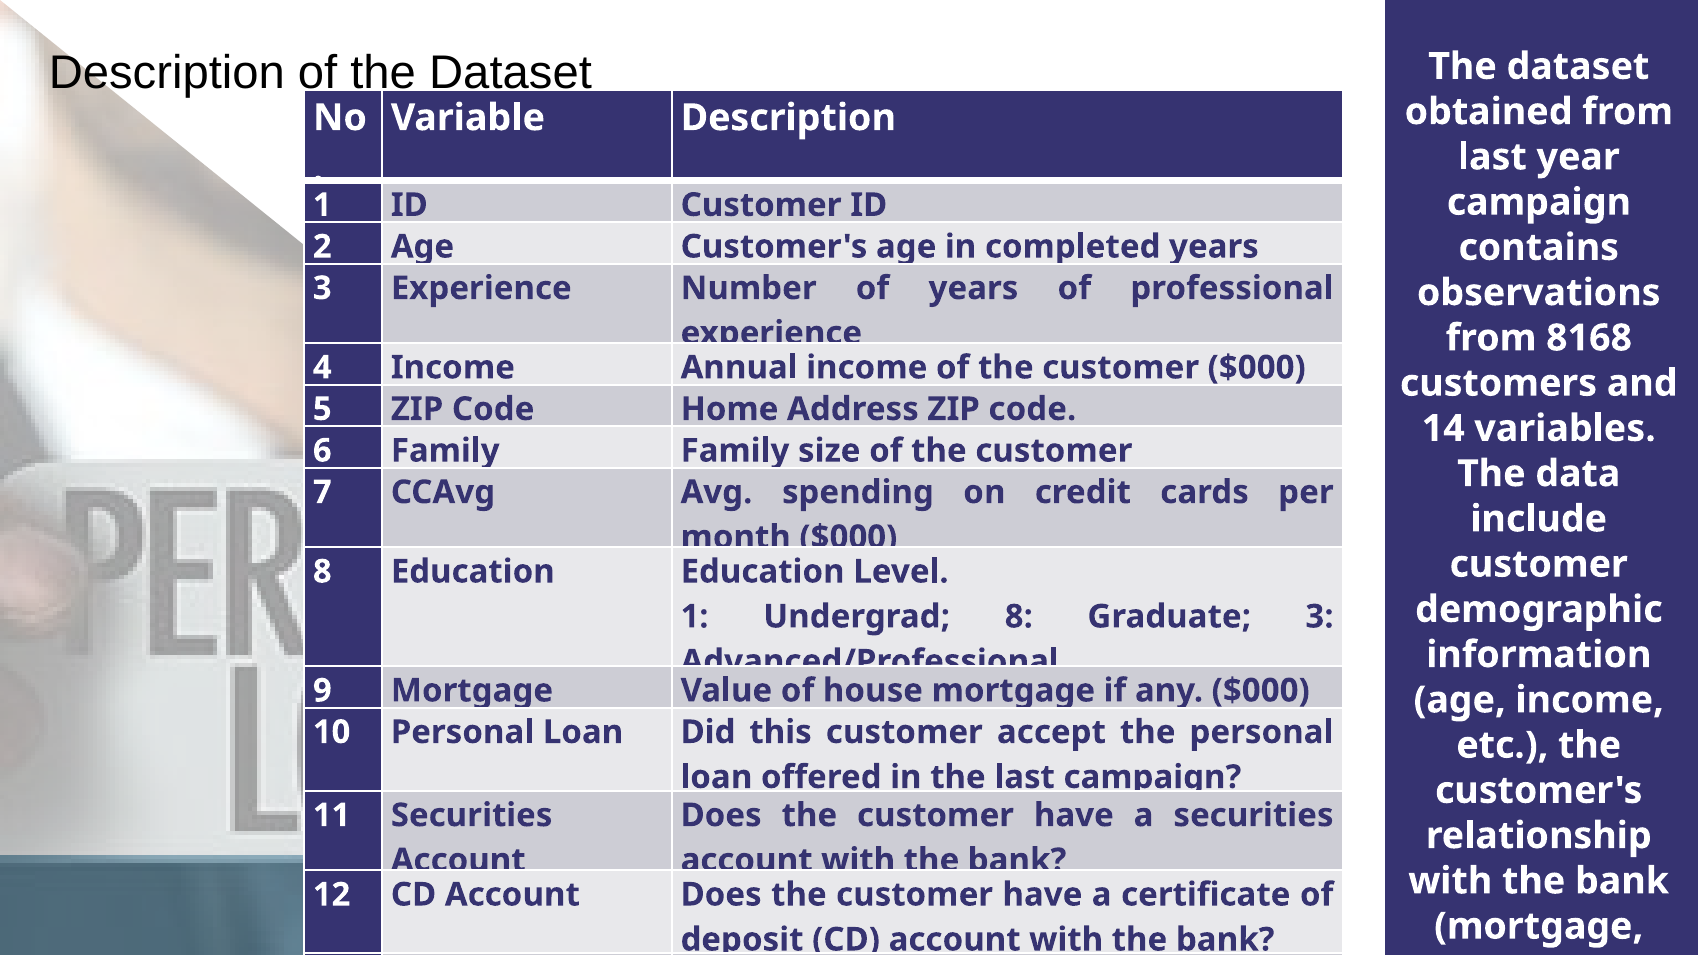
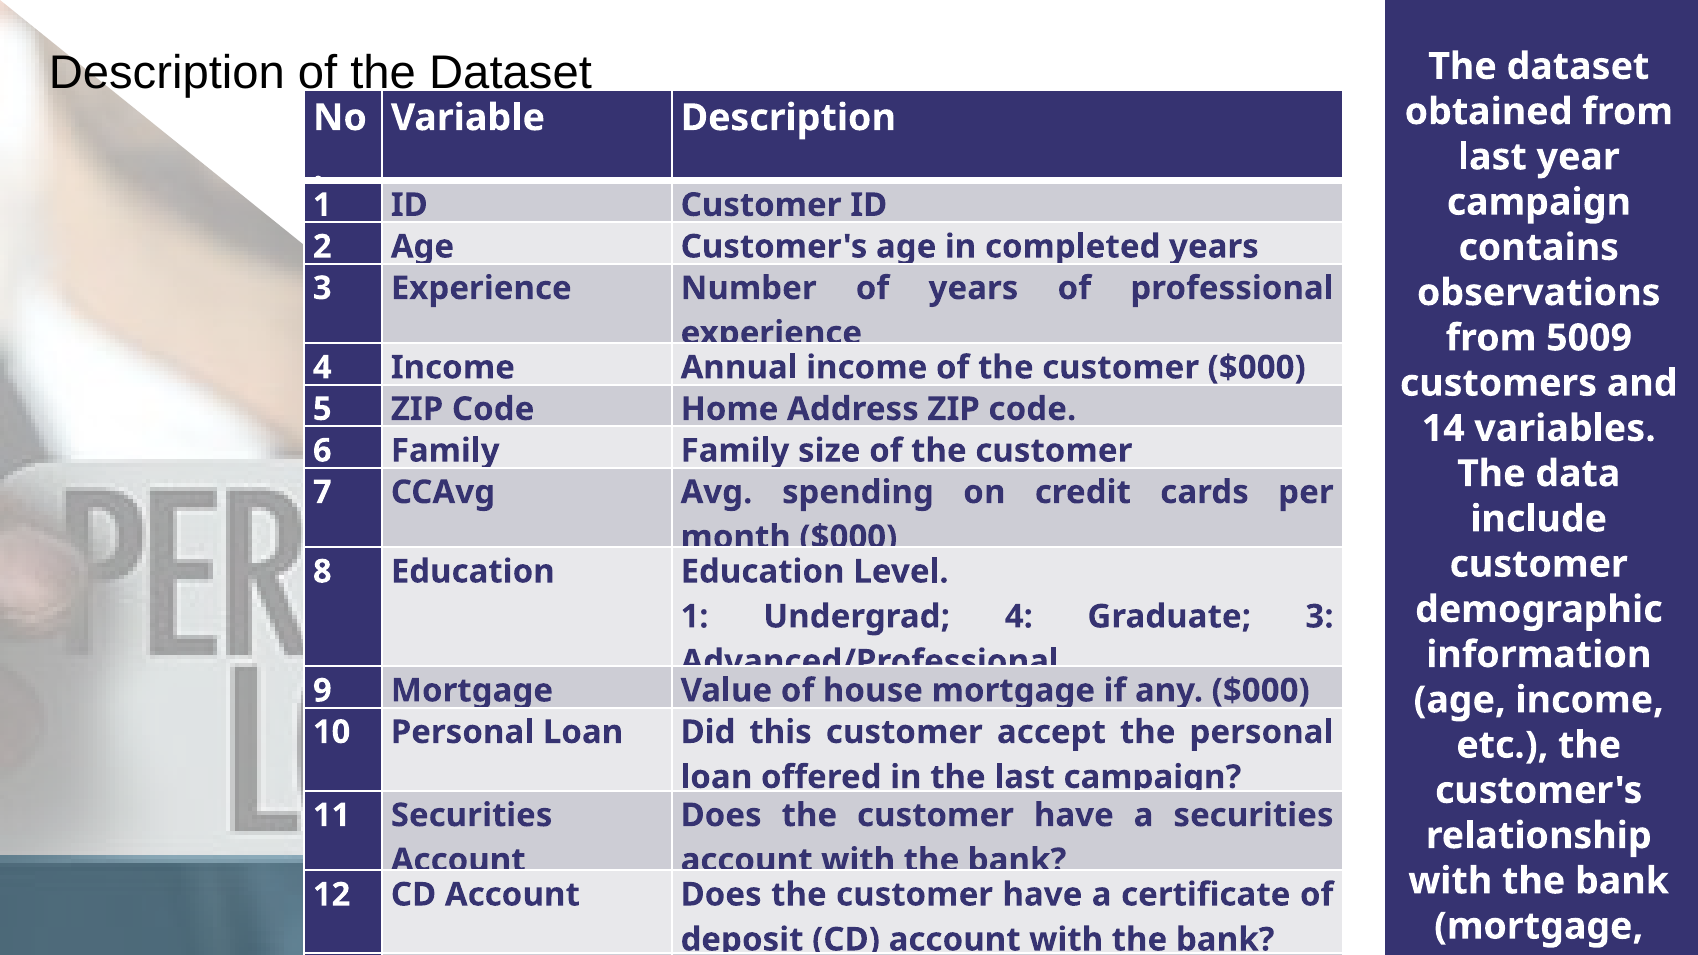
8168: 8168 -> 5009
Undergrad 8: 8 -> 4
